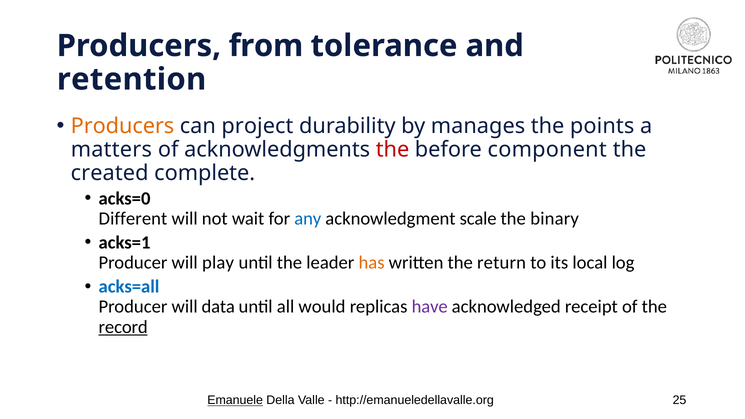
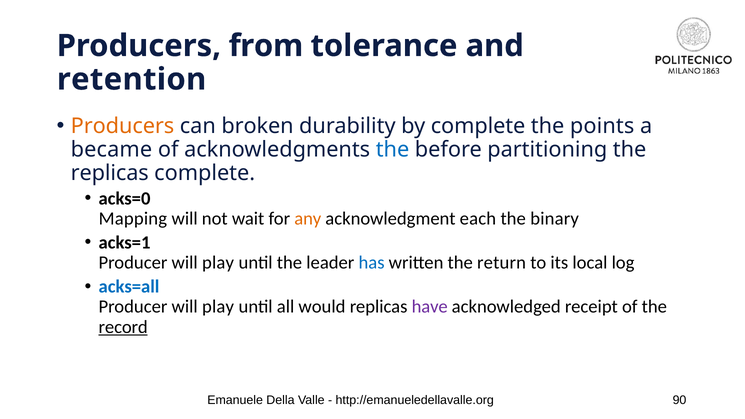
project: project -> broken
by manages: manages -> complete
matters: matters -> became
the at (393, 149) colour: red -> blue
component: component -> partitioning
created at (110, 173): created -> replicas
Different: Different -> Mapping
any colour: blue -> orange
scale: scale -> each
has colour: orange -> blue
data at (218, 307): data -> play
Emanuele underline: present -> none
25: 25 -> 90
